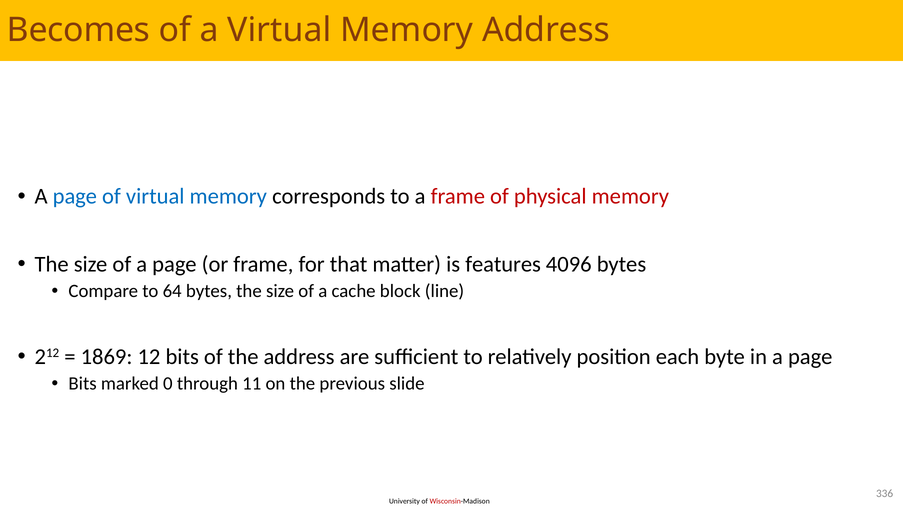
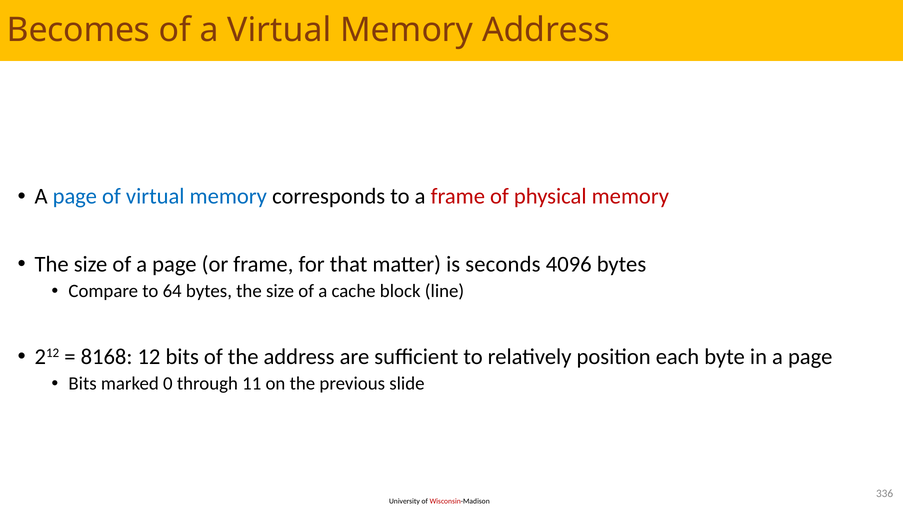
features: features -> seconds
1869: 1869 -> 8168
